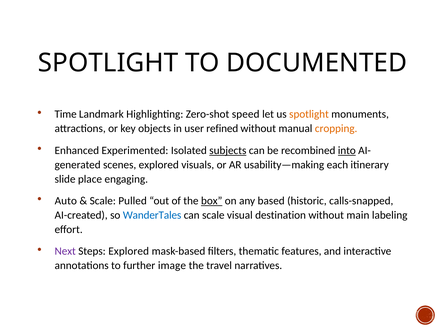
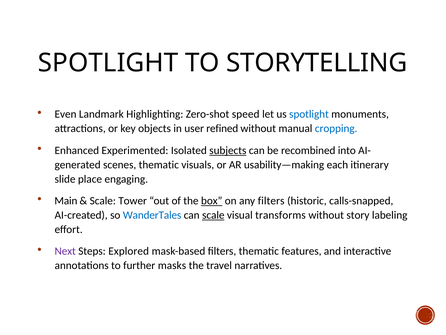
DOCUMENTED: DOCUMENTED -> STORYTELLING
Time: Time -> Even
spotlight at (309, 114) colour: orange -> blue
cropping colour: orange -> blue
into underline: present -> none
scenes explored: explored -> thematic
Auto: Auto -> Main
Pulled: Pulled -> Tower
any based: based -> filters
scale at (213, 215) underline: none -> present
destination: destination -> transforms
main: main -> story
image: image -> masks
